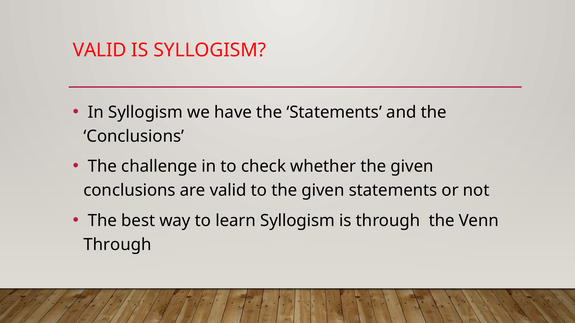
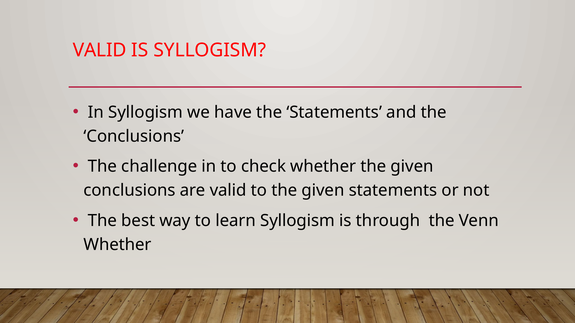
Through at (117, 245): Through -> Whether
